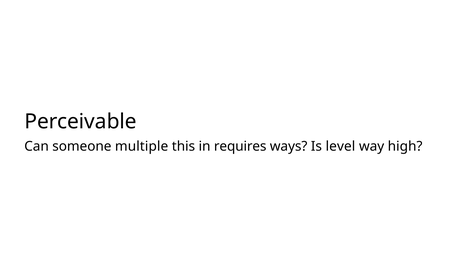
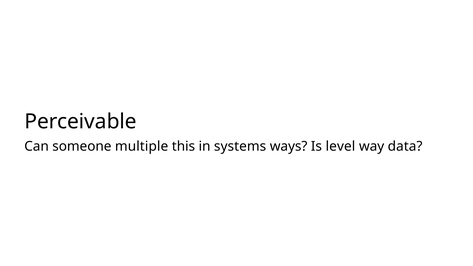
requires: requires -> systems
high: high -> data
